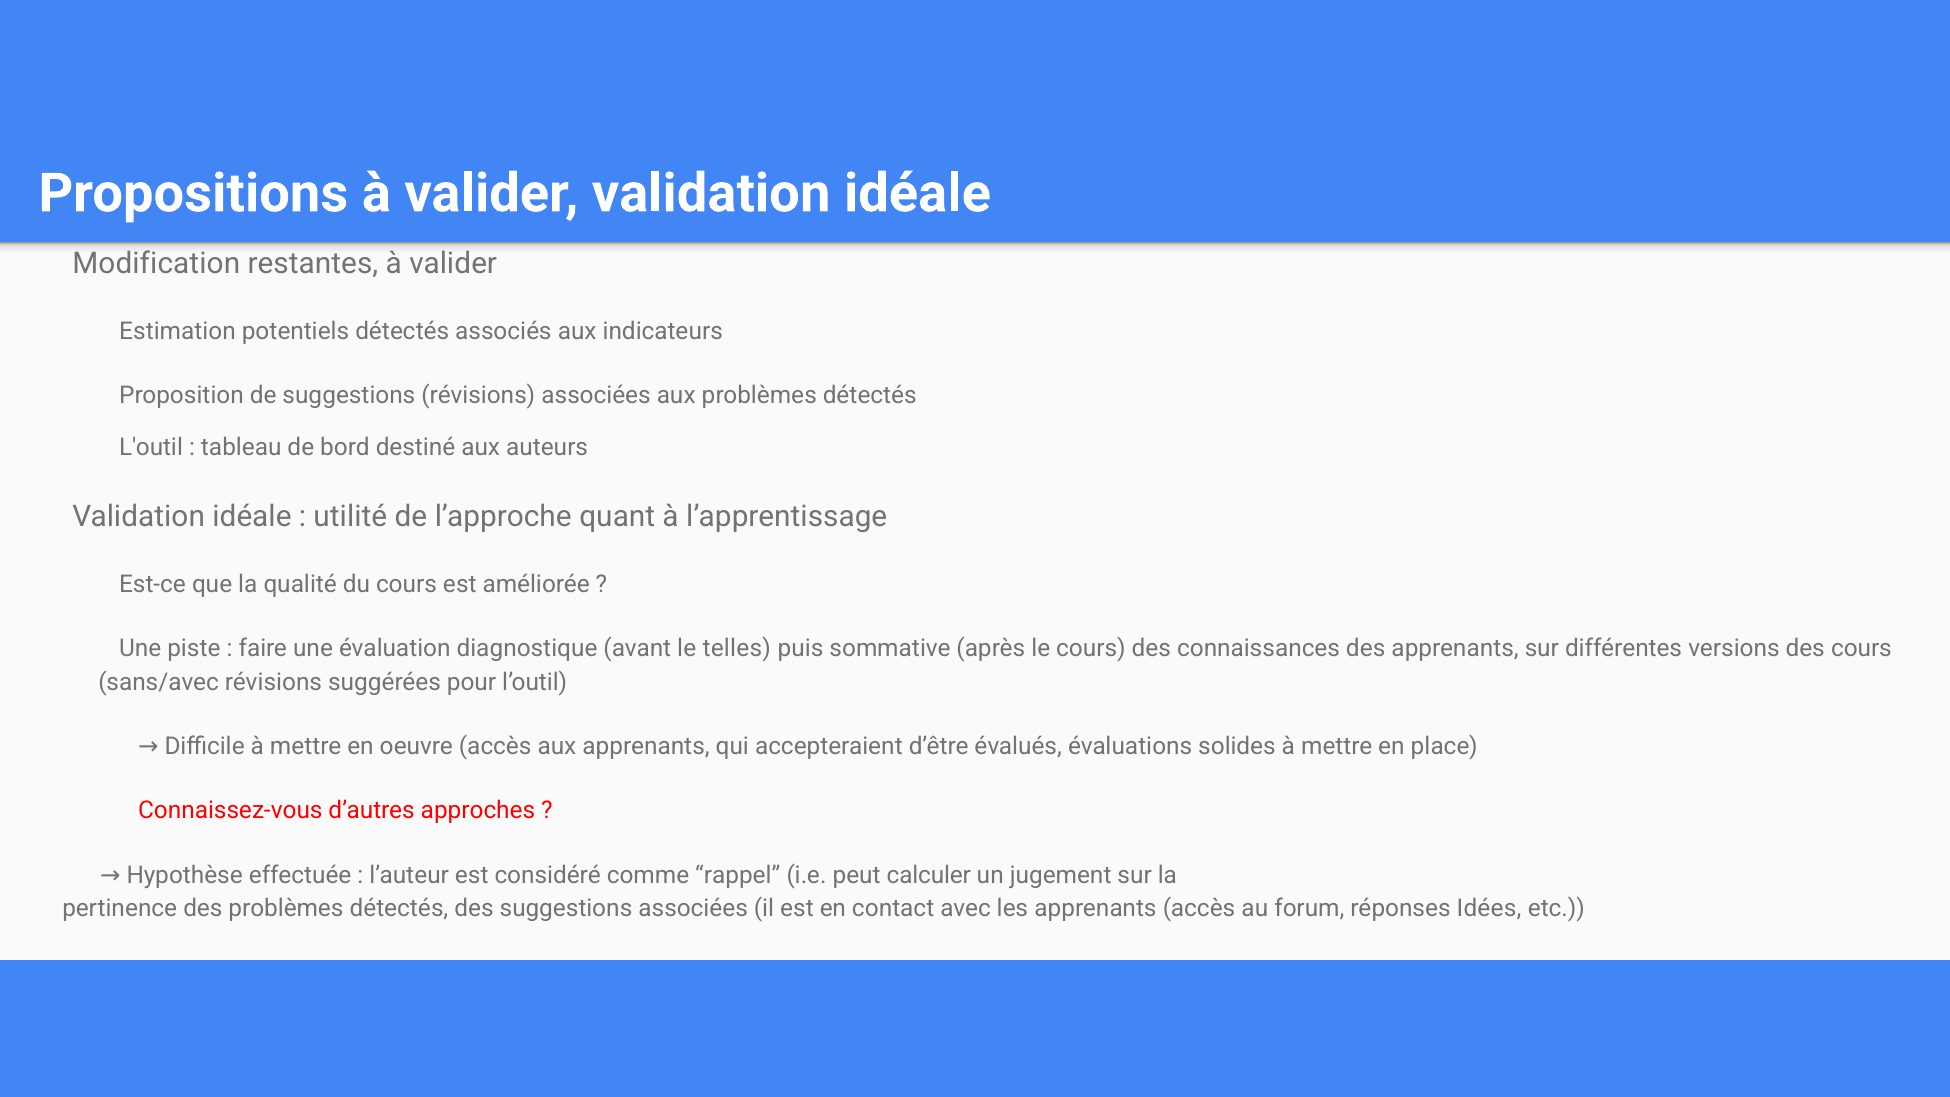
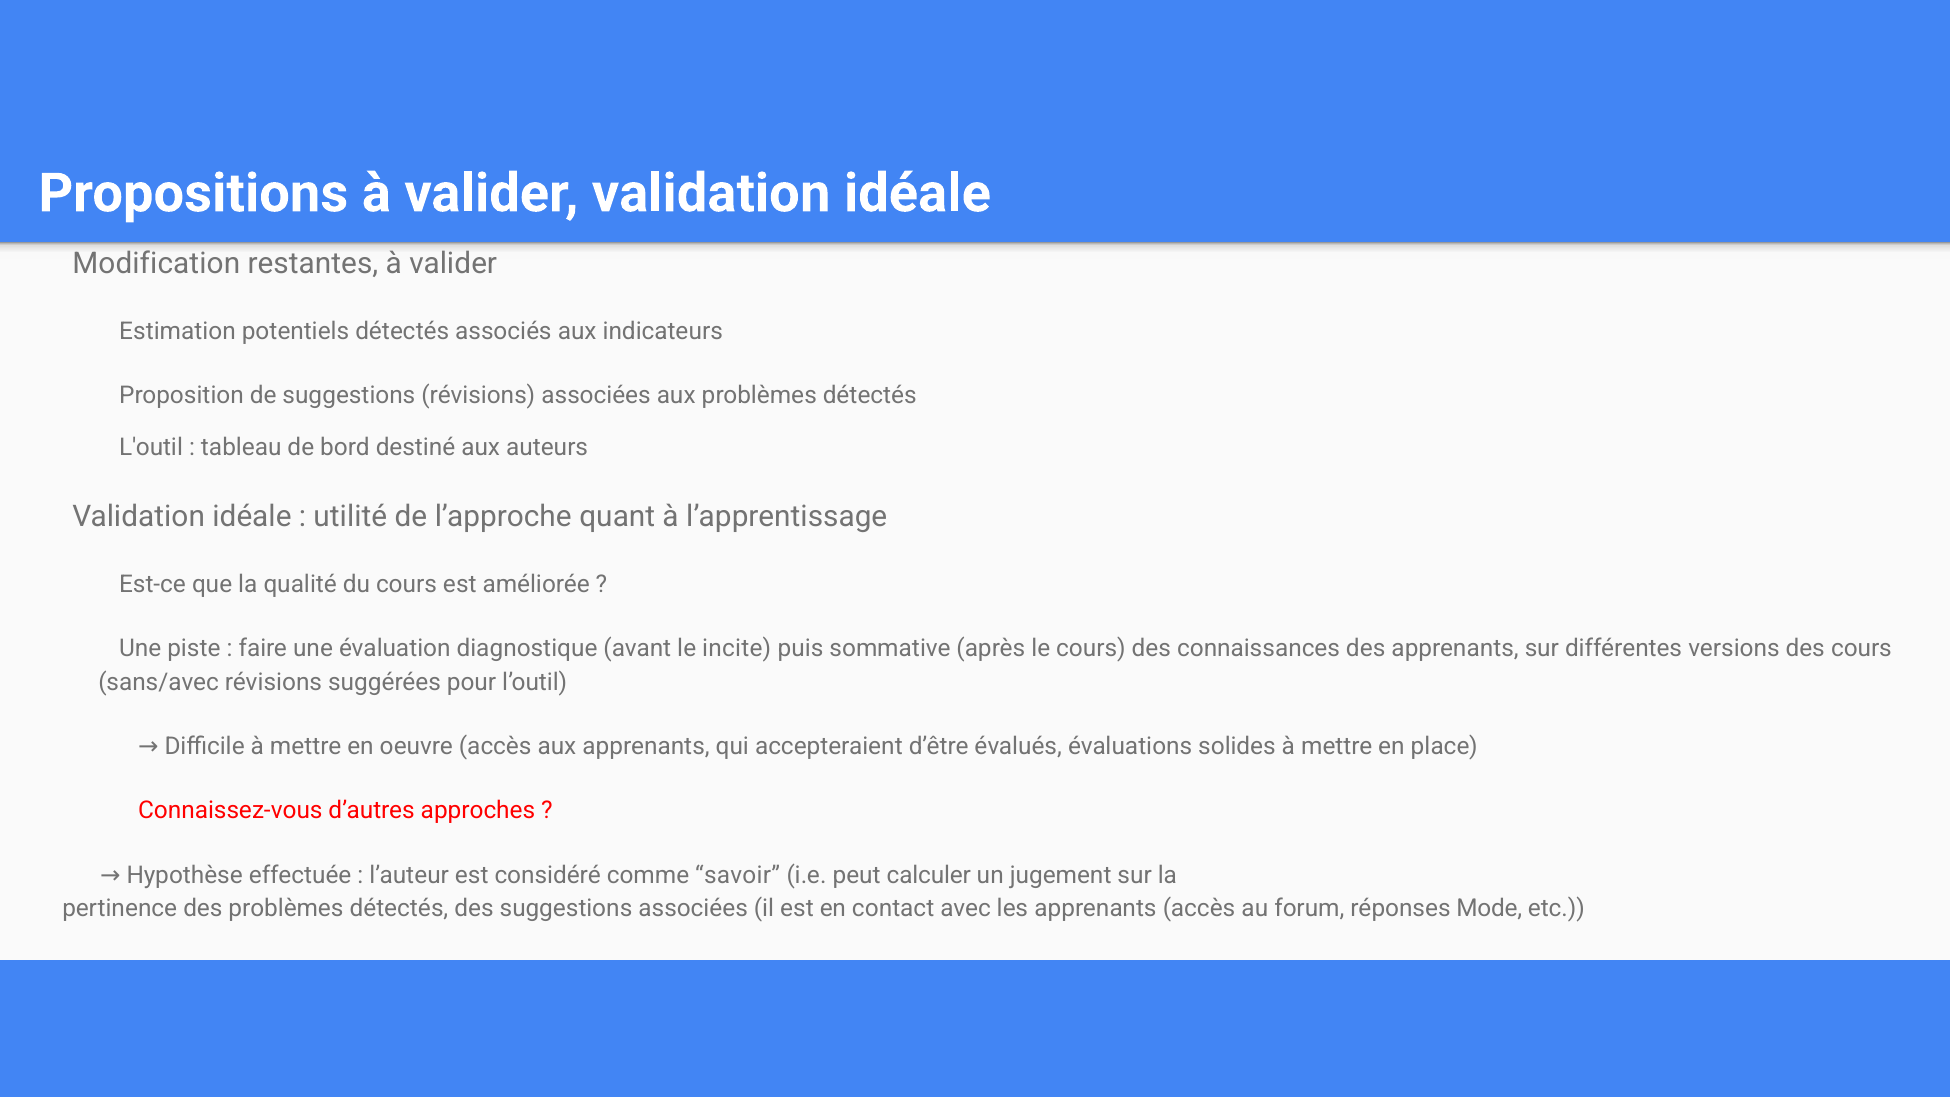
telles: telles -> incite
rappel: rappel -> savoir
Idées: Idées -> Mode
